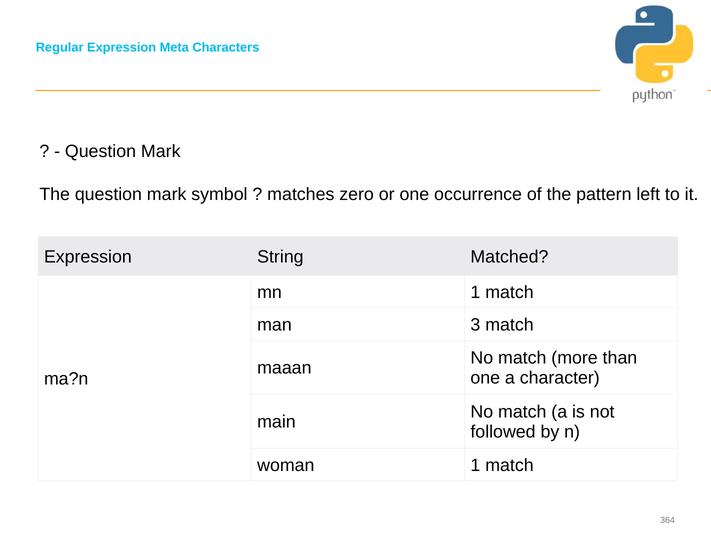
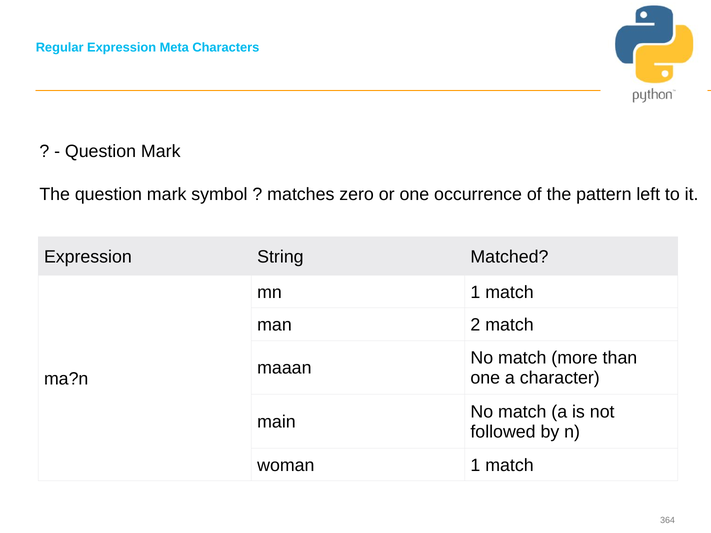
3: 3 -> 2
